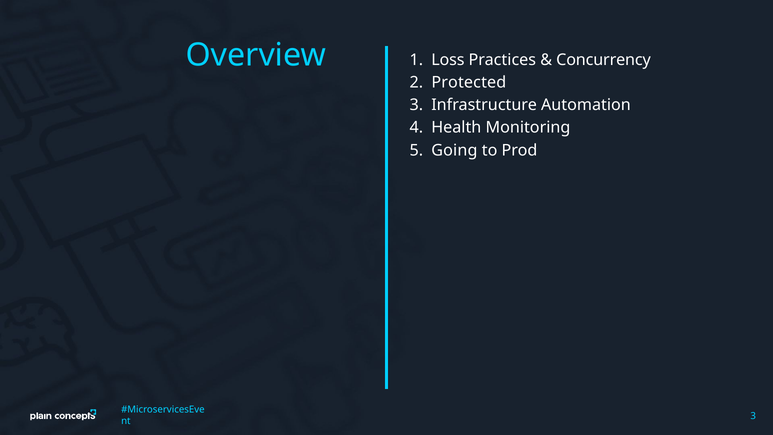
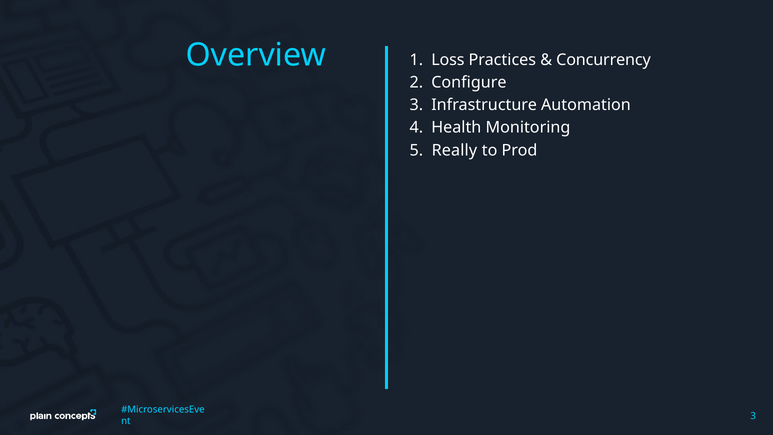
Protected: Protected -> Configure
Going: Going -> Really
